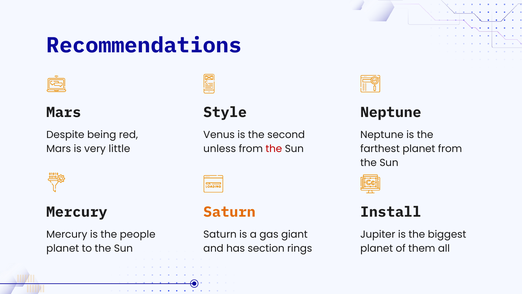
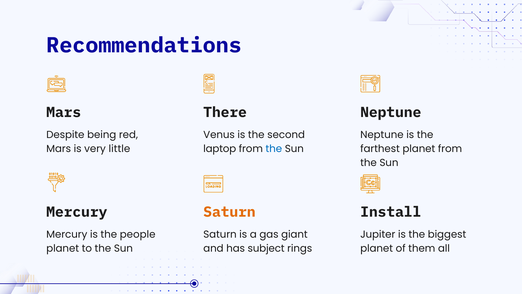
Style: Style -> There
unless: unless -> laptop
the at (274, 149) colour: red -> blue
section: section -> subject
